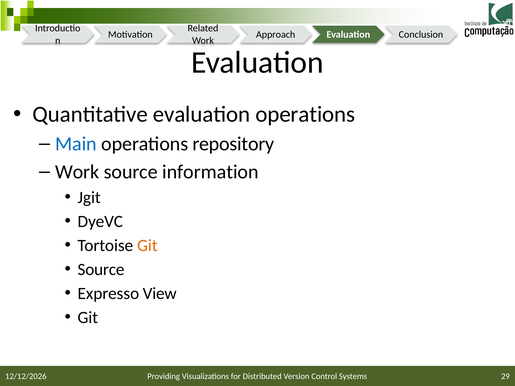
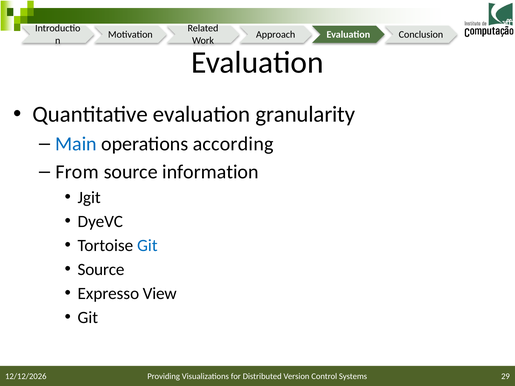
evaluation operations: operations -> granularity
repository: repository -> according
Work at (77, 172): Work -> From
Git at (147, 246) colour: orange -> blue
